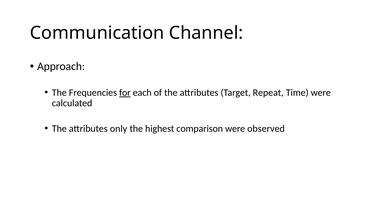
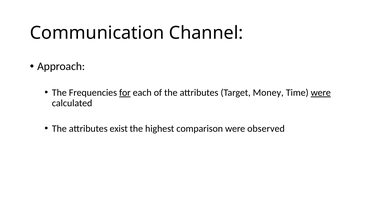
Repeat: Repeat -> Money
were at (321, 92) underline: none -> present
only: only -> exist
